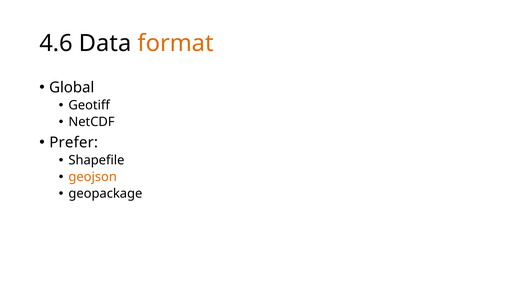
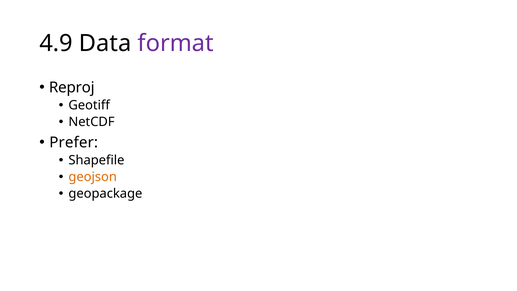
4.6: 4.6 -> 4.9
format colour: orange -> purple
Global: Global -> Reproj
